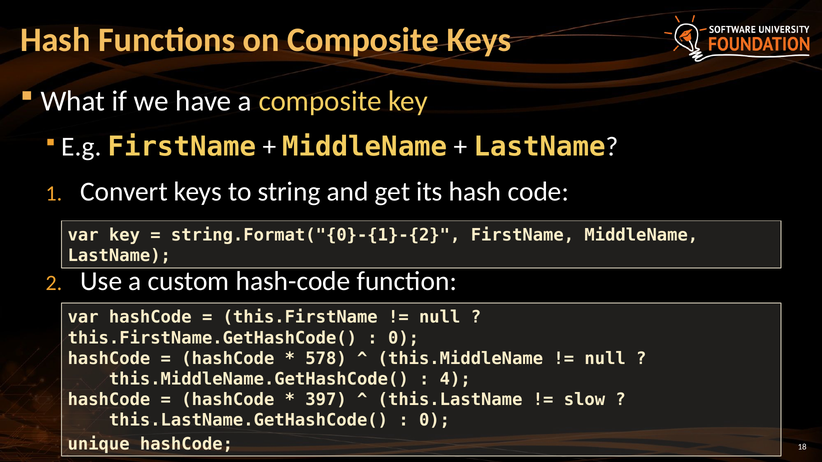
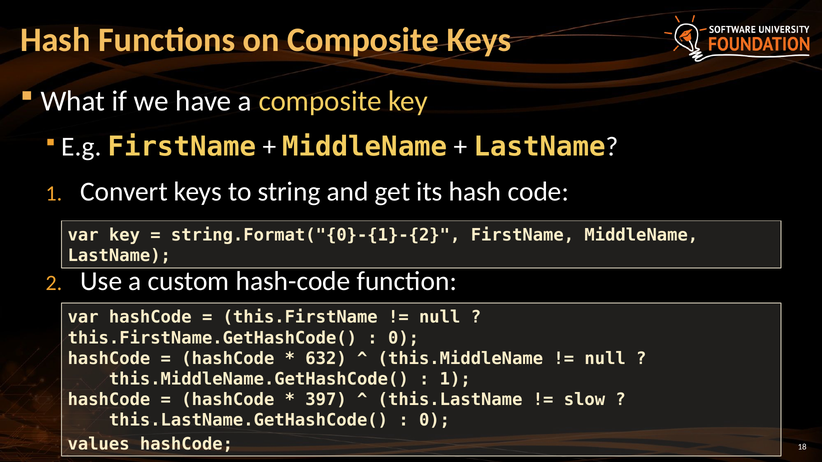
578: 578 -> 632
4 at (455, 379): 4 -> 1
unique: unique -> values
